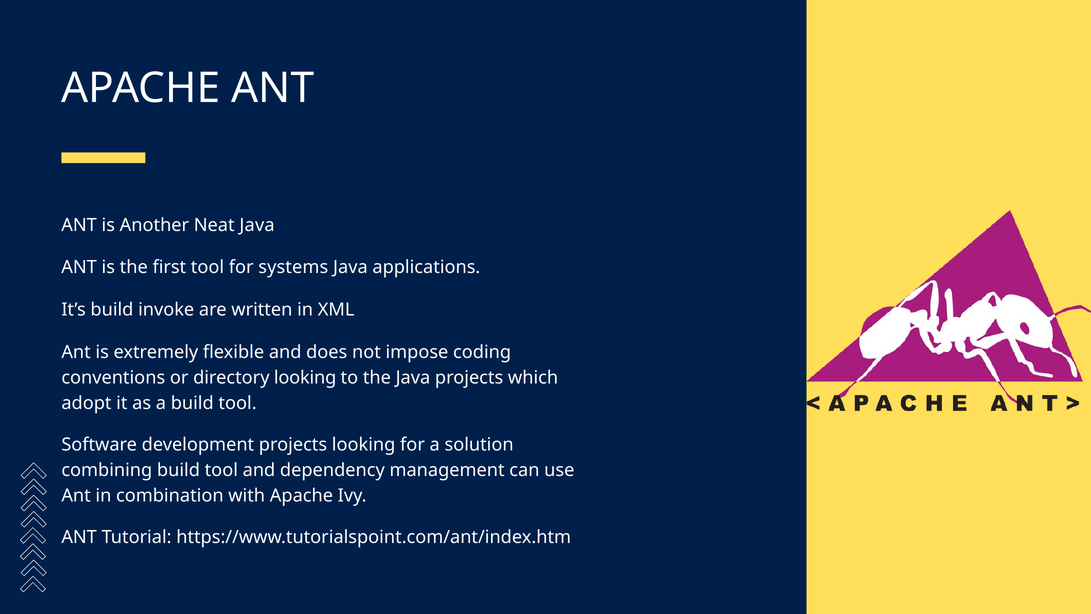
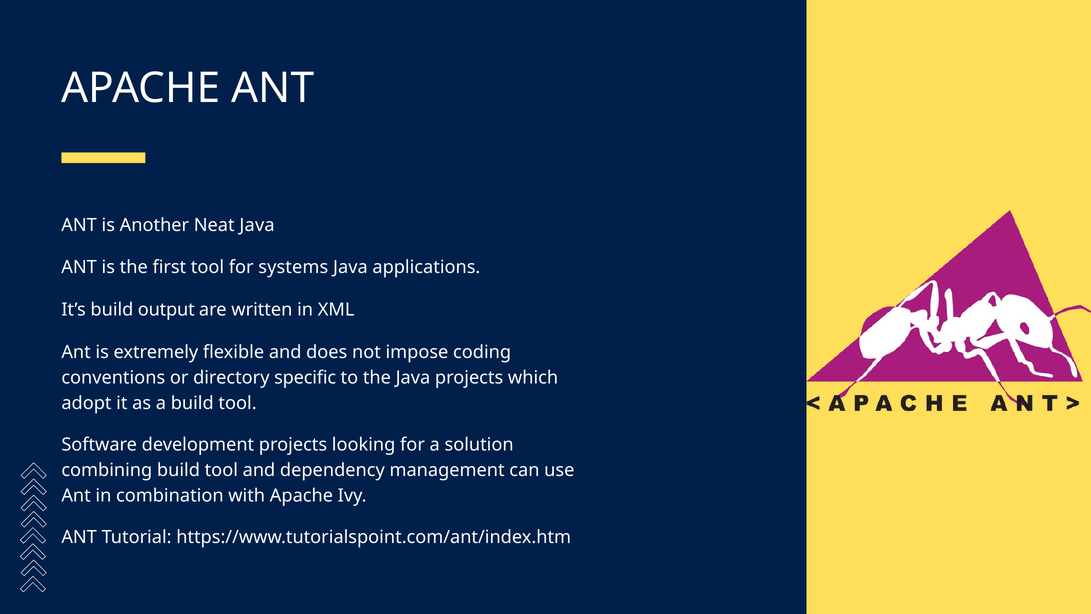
invoke: invoke -> output
directory looking: looking -> specific
